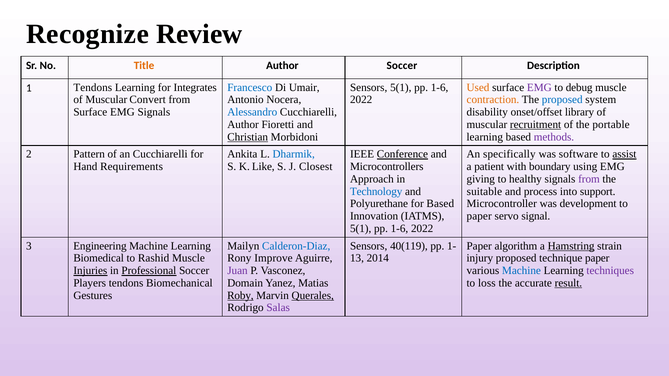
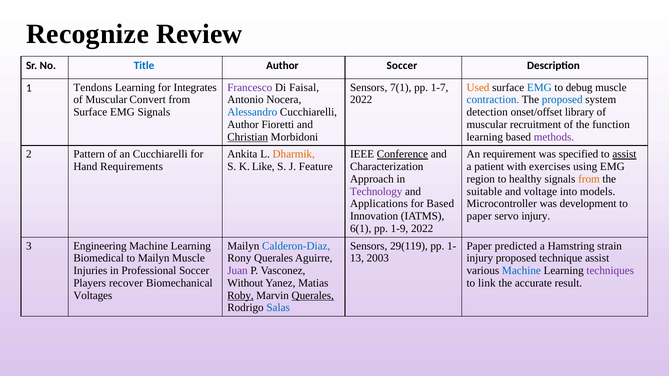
Title colour: orange -> blue
Francesco colour: blue -> purple
Umair: Umair -> Faisal
Sensors 5(1: 5(1 -> 7(1
1-6 at (440, 87): 1-6 -> 1-7
EMG at (539, 87) colour: purple -> blue
contraction colour: orange -> blue
disability: disability -> detection
recruitment underline: present -> none
portable: portable -> function
Dharmik colour: blue -> orange
specifically: specifically -> requirement
software: software -> specified
Closest: Closest -> Feature
Microcontrollers: Microcontrollers -> Characterization
boundary: boundary -> exercises
giving: giving -> region
from at (589, 179) colour: purple -> orange
Technology colour: blue -> purple
process: process -> voltage
support: support -> models
Polyurethane: Polyurethane -> Applications
servo signal: signal -> injury
5(1 at (361, 229): 5(1 -> 6(1
1-6 at (399, 229): 1-6 -> 1-9
40(119: 40(119 -> 29(119
algorithm: algorithm -> predicted
Hamstring underline: present -> none
to Rashid: Rashid -> Mailyn
Rony Improve: Improve -> Querales
2014: 2014 -> 2003
technique paper: paper -> assist
Injuries underline: present -> none
Professional underline: present -> none
Players tendons: tendons -> recover
Domain: Domain -> Without
loss: loss -> link
result underline: present -> none
Gestures: Gestures -> Voltages
Salas colour: purple -> blue
